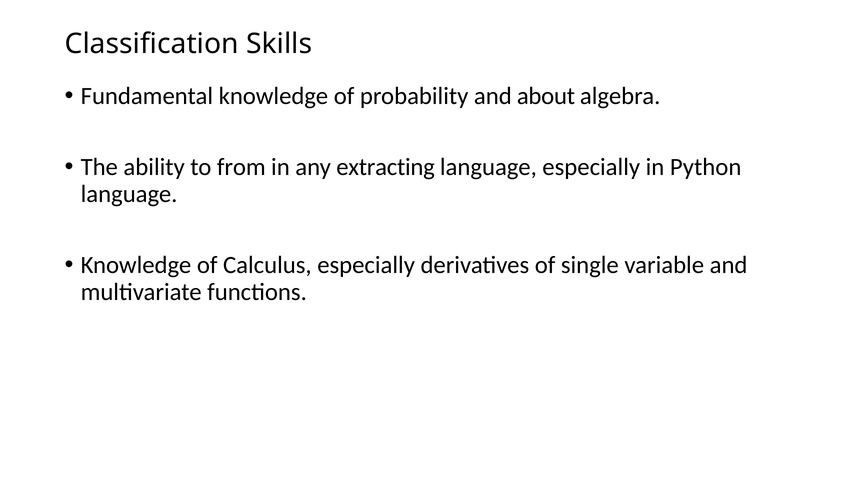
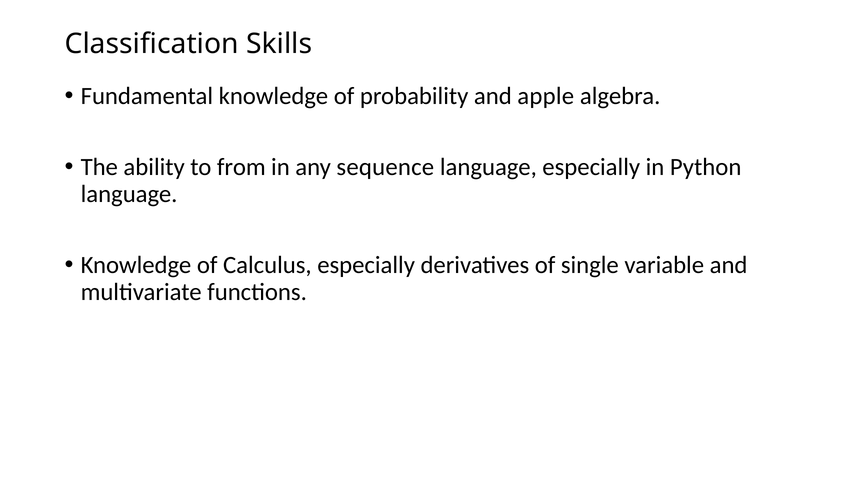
about: about -> apple
extracting: extracting -> sequence
